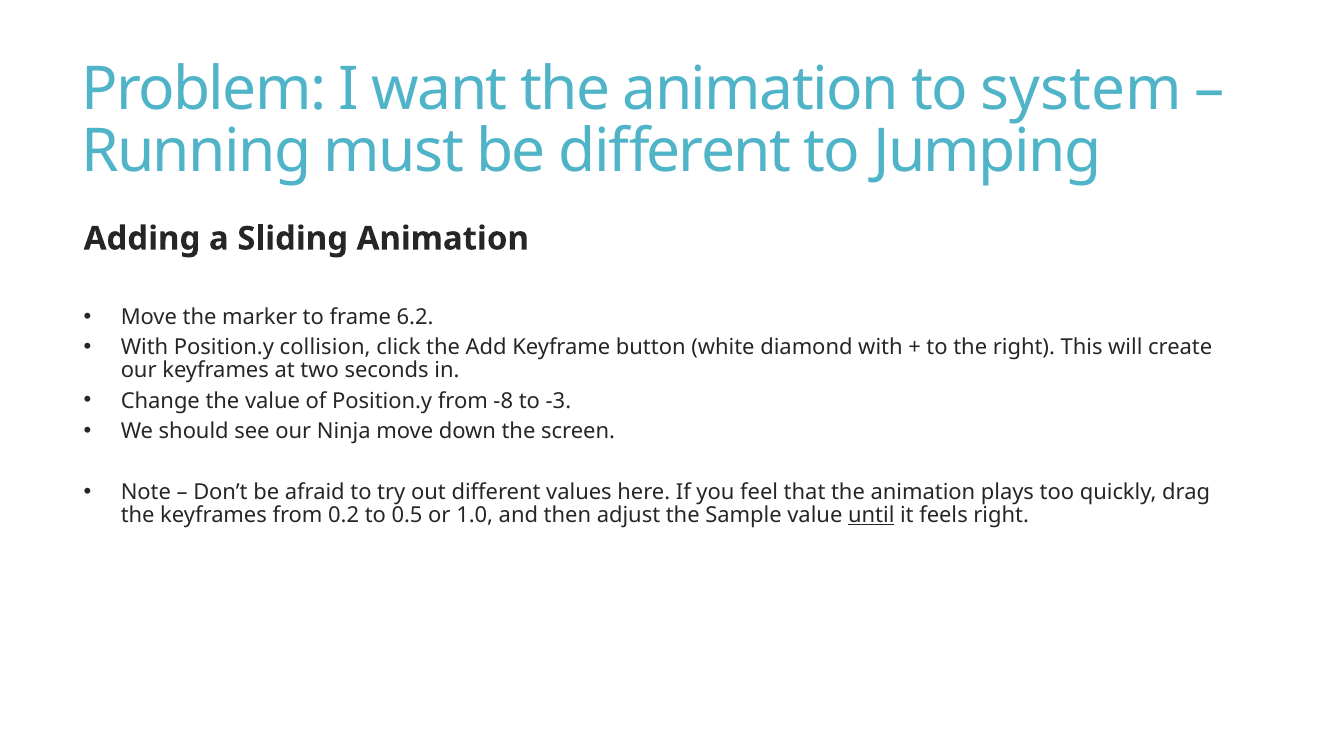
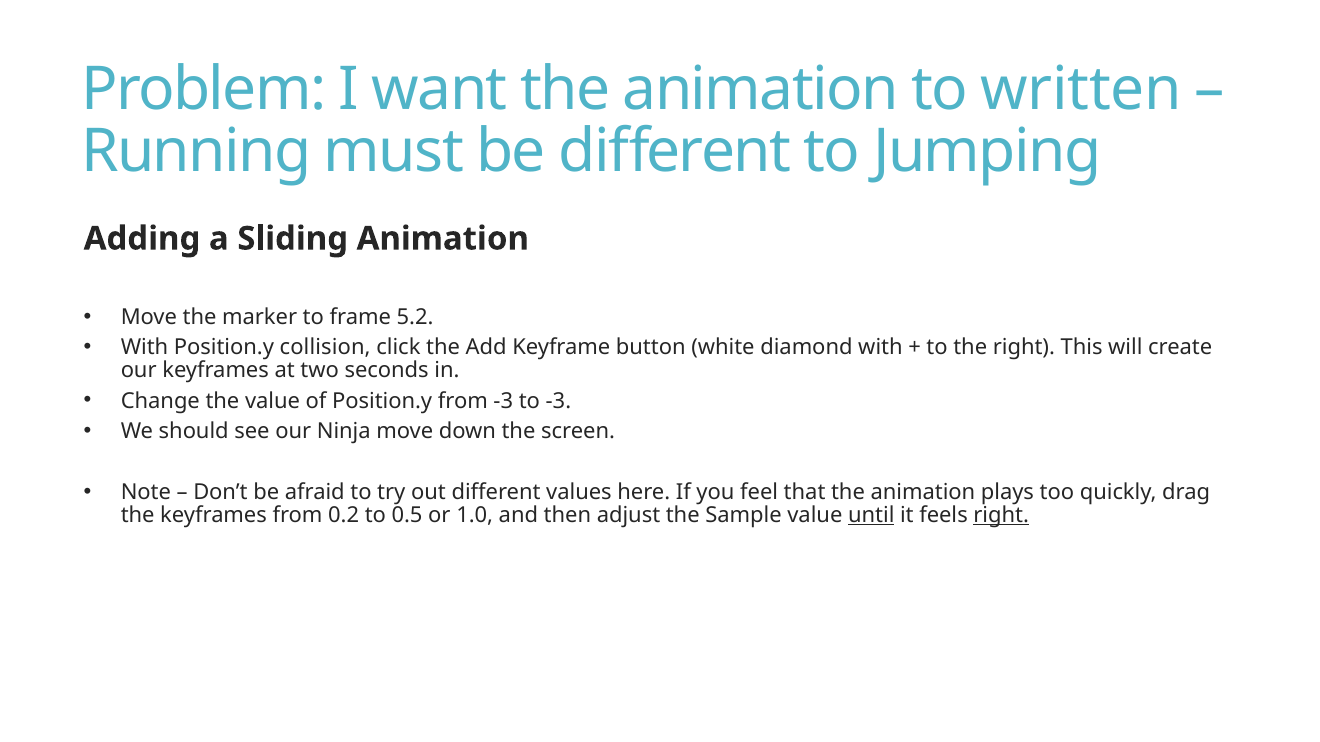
system: system -> written
6.2: 6.2 -> 5.2
from -8: -8 -> -3
right at (1001, 515) underline: none -> present
